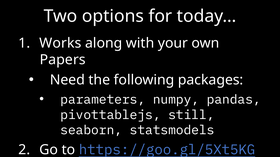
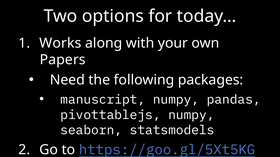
parameters: parameters -> manuscript
pivottablejs still: still -> numpy
